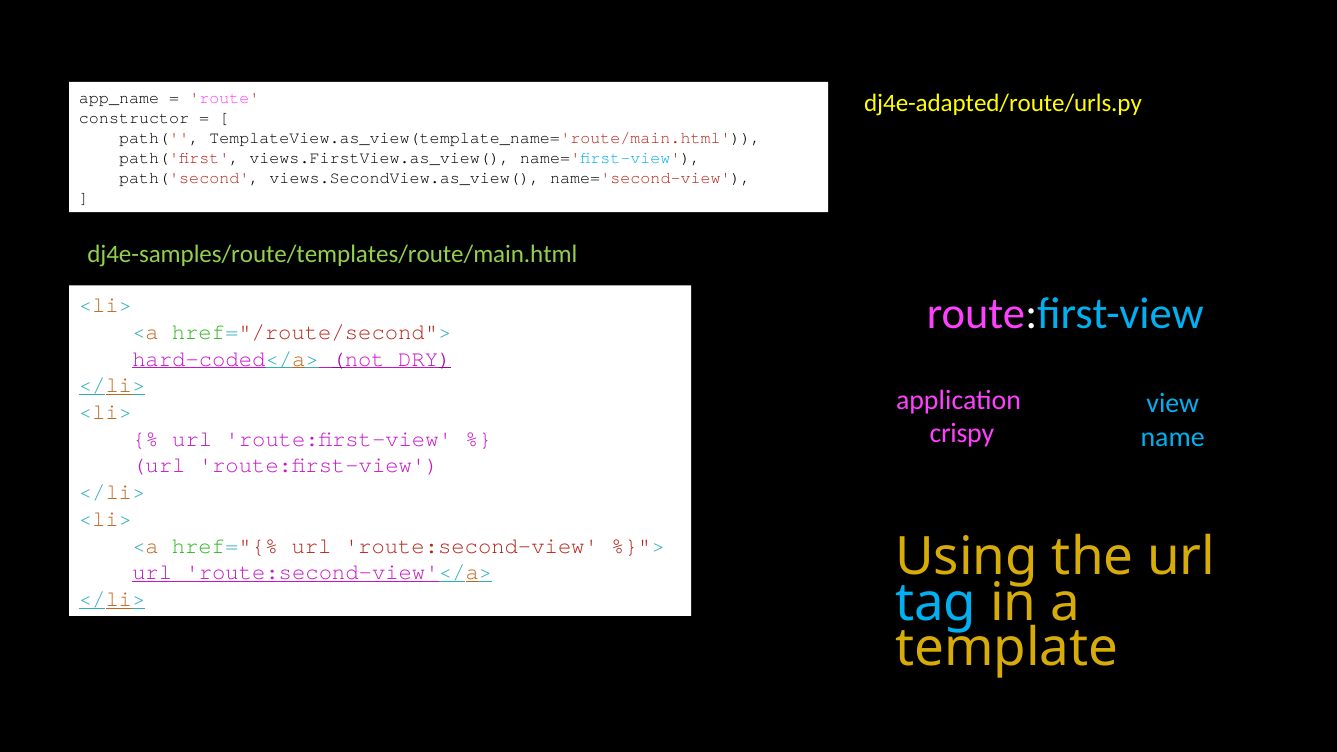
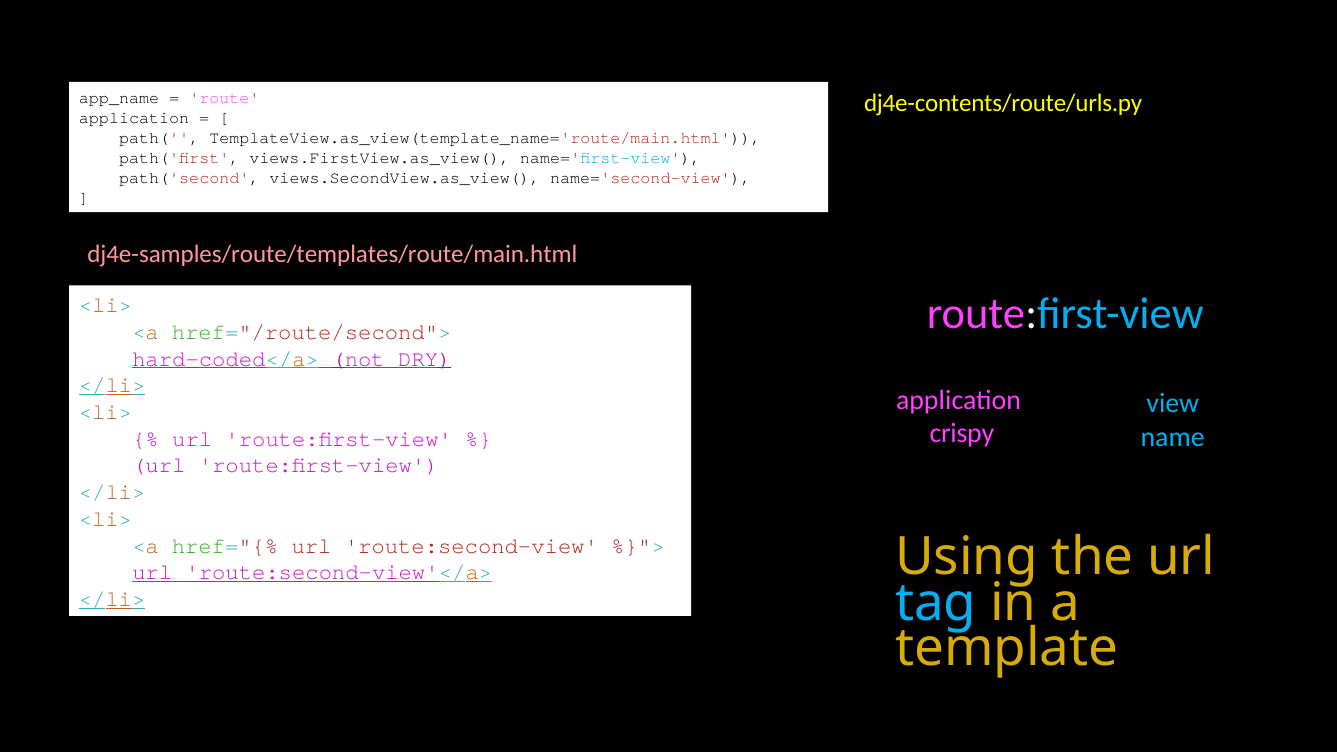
dj4e-adapted/route/urls.py: dj4e-adapted/route/urls.py -> dj4e-contents/route/urls.py
constructor at (134, 118): constructor -> application
dj4e-samples/route/templates/route/main.html colour: light green -> pink
